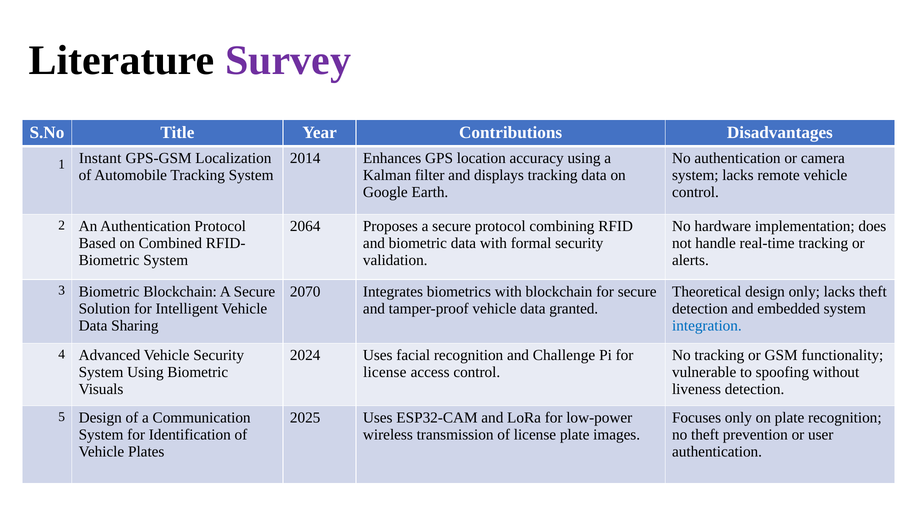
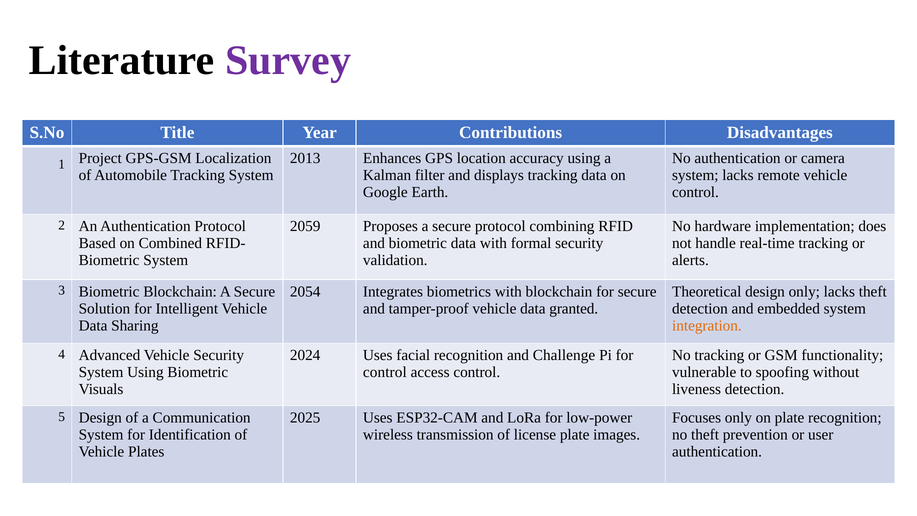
2014: 2014 -> 2013
Instant: Instant -> Project
2064: 2064 -> 2059
2070: 2070 -> 2054
integration colour: blue -> orange
license at (385, 372): license -> control
